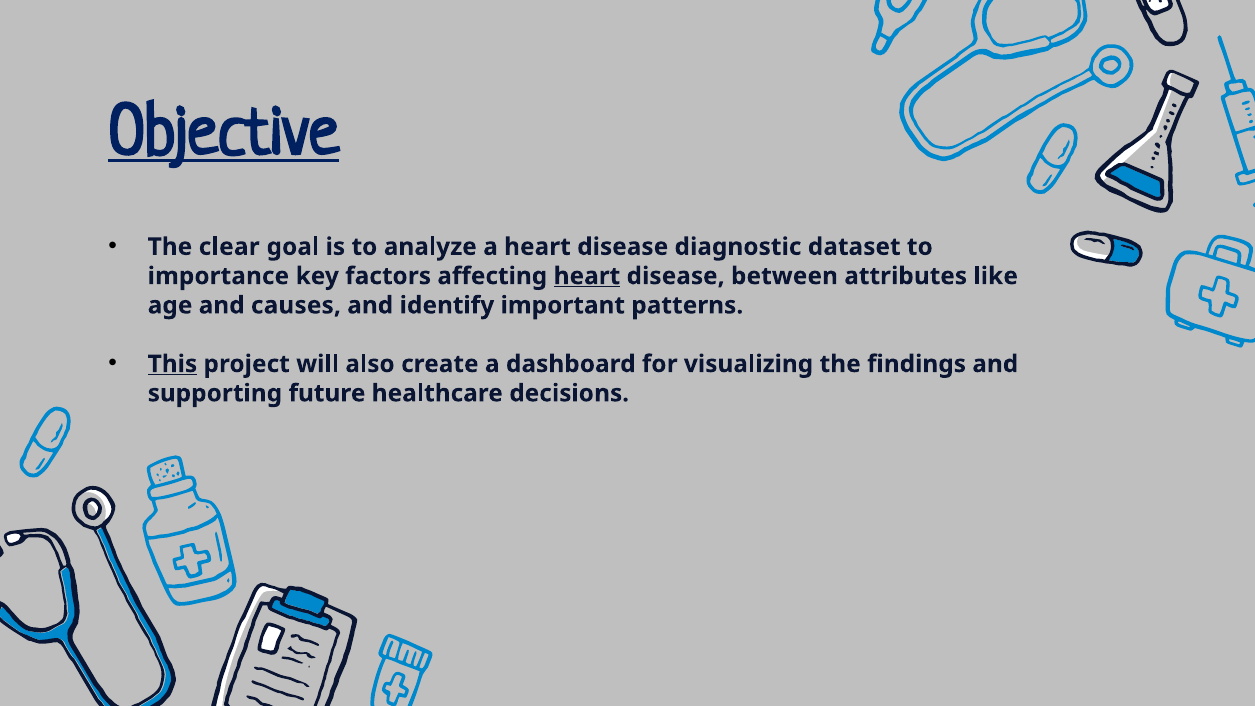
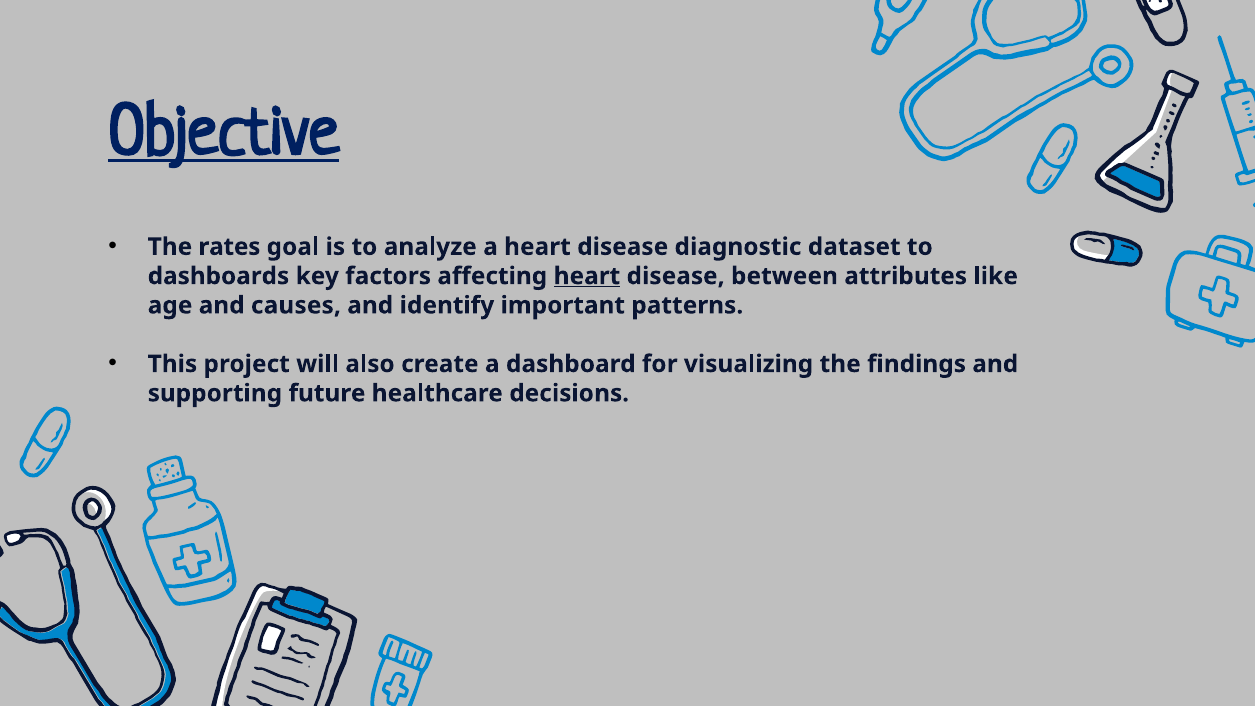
clear: clear -> rates
importance: importance -> dashboards
This underline: present -> none
